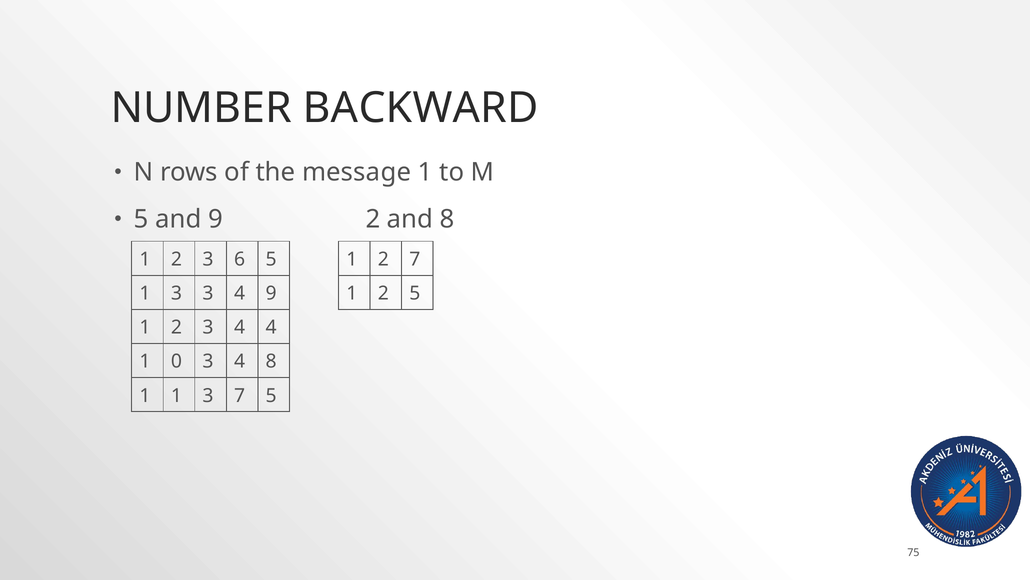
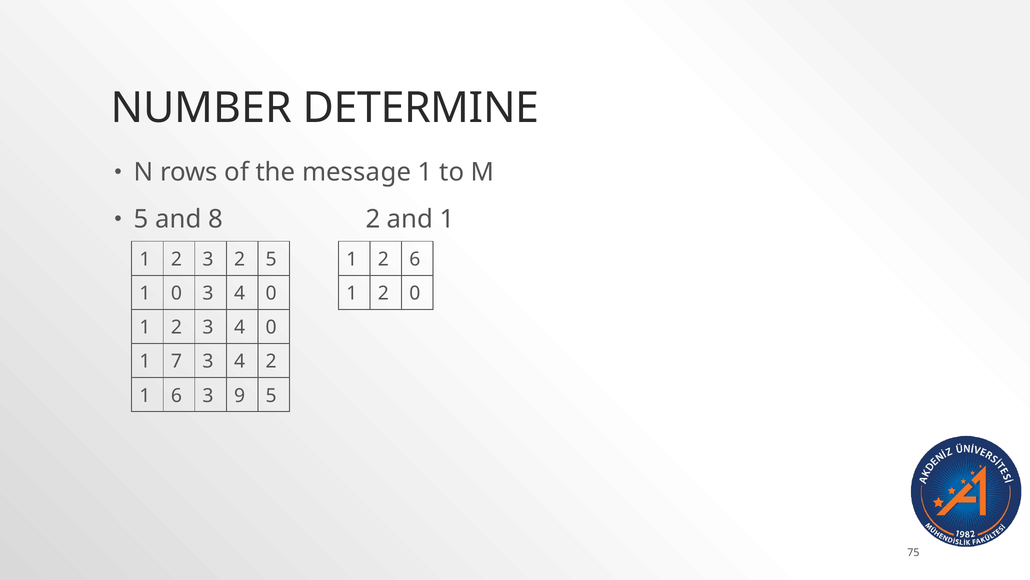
BACKWARD: BACKWARD -> DETERMINE
and 9: 9 -> 8
and 8: 8 -> 1
3 6: 6 -> 2
2 7: 7 -> 6
3 at (176, 293): 3 -> 0
9 at (271, 293): 9 -> 0
2 5: 5 -> 0
2 3 4 4: 4 -> 0
0: 0 -> 7
4 8: 8 -> 2
1 1: 1 -> 6
3 7: 7 -> 9
